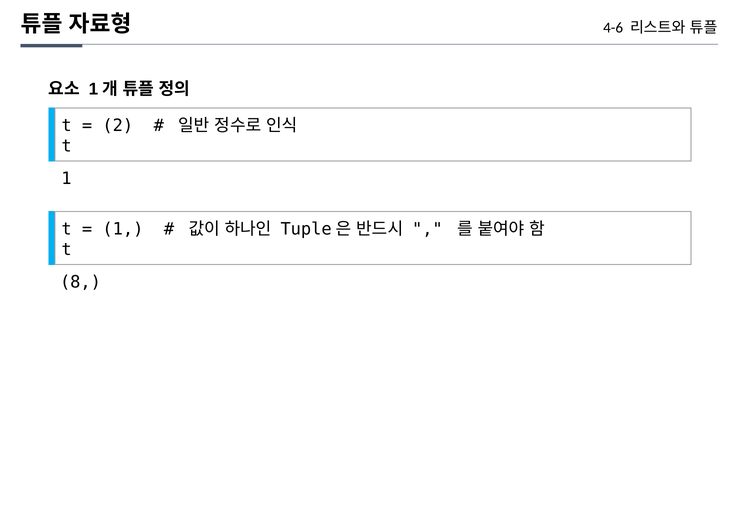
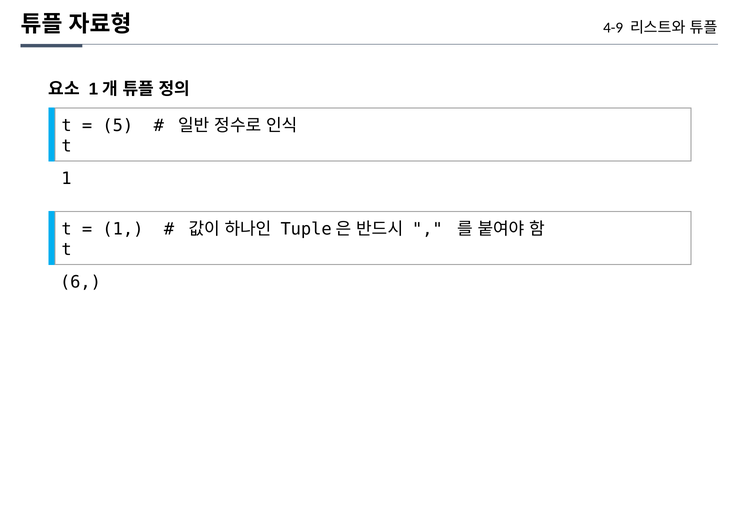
4-6: 4-6 -> 4-9
2: 2 -> 5
8: 8 -> 6
